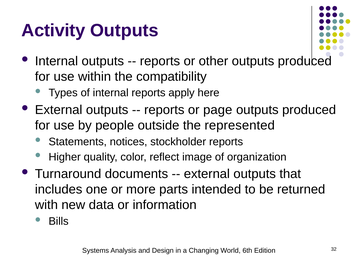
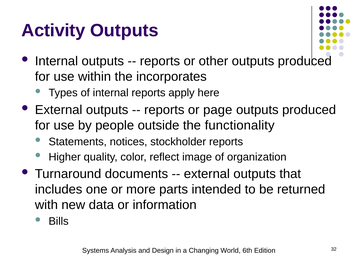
compatibility: compatibility -> incorporates
represented: represented -> functionality
